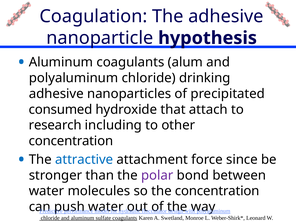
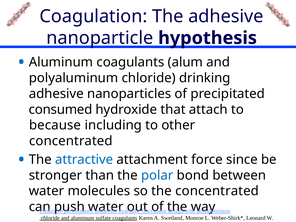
research: research -> because
concentration at (71, 141): concentration -> concentrated
polar colour: purple -> blue
the concentration: concentration -> concentrated
